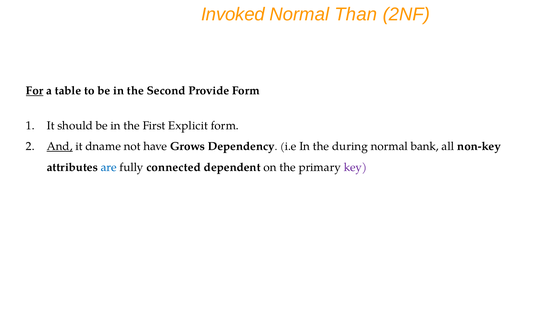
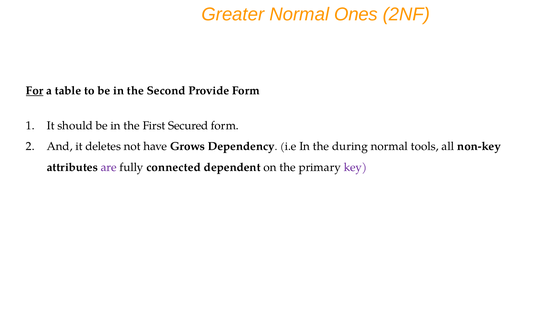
Invoked: Invoked -> Greater
Than: Than -> Ones
Explicit: Explicit -> Secured
And underline: present -> none
dname: dname -> deletes
bank: bank -> tools
are colour: blue -> purple
